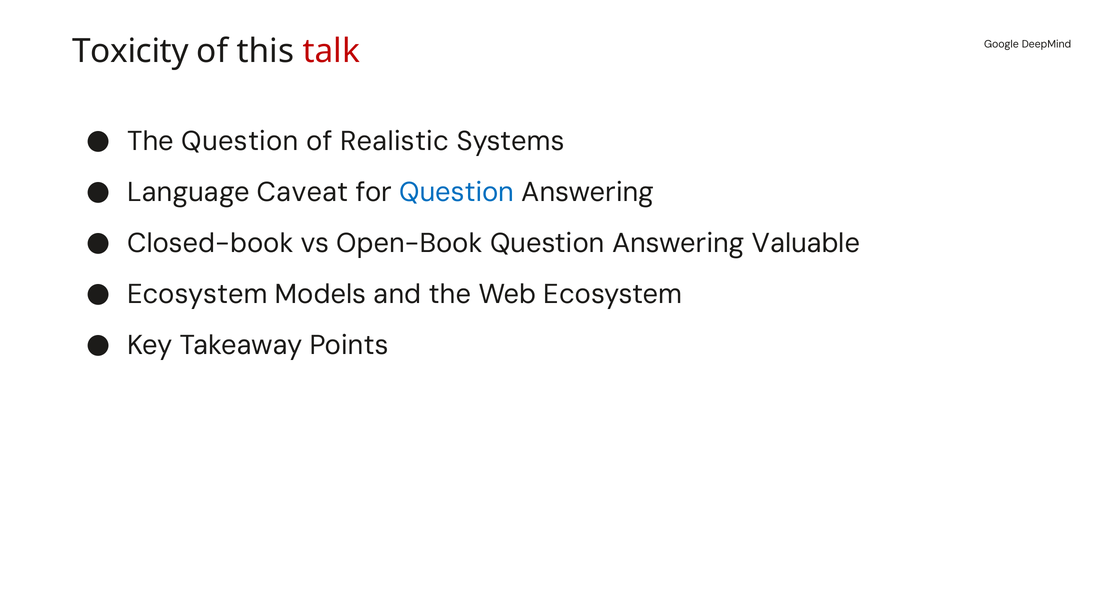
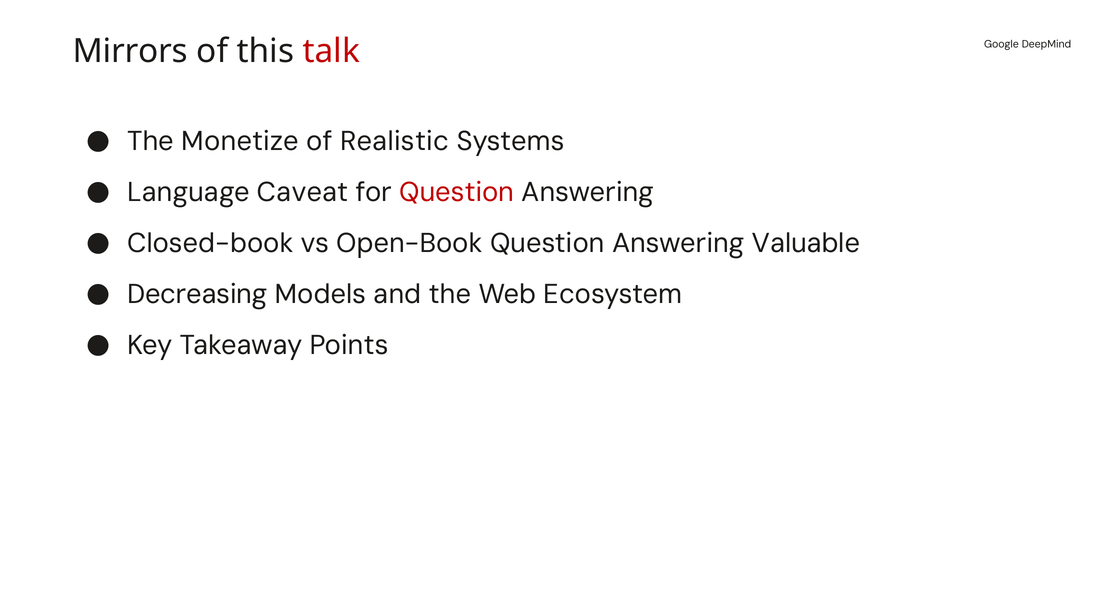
Toxicity: Toxicity -> Mirrors
The Question: Question -> Monetize
Question at (457, 192) colour: blue -> red
Ecosystem at (197, 294): Ecosystem -> Decreasing
